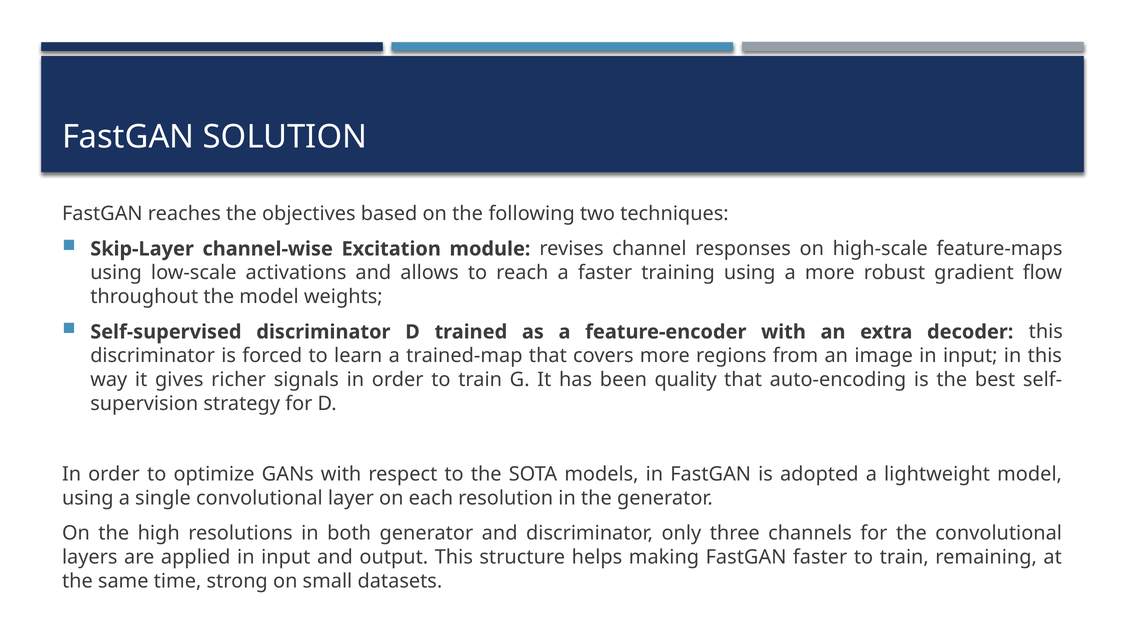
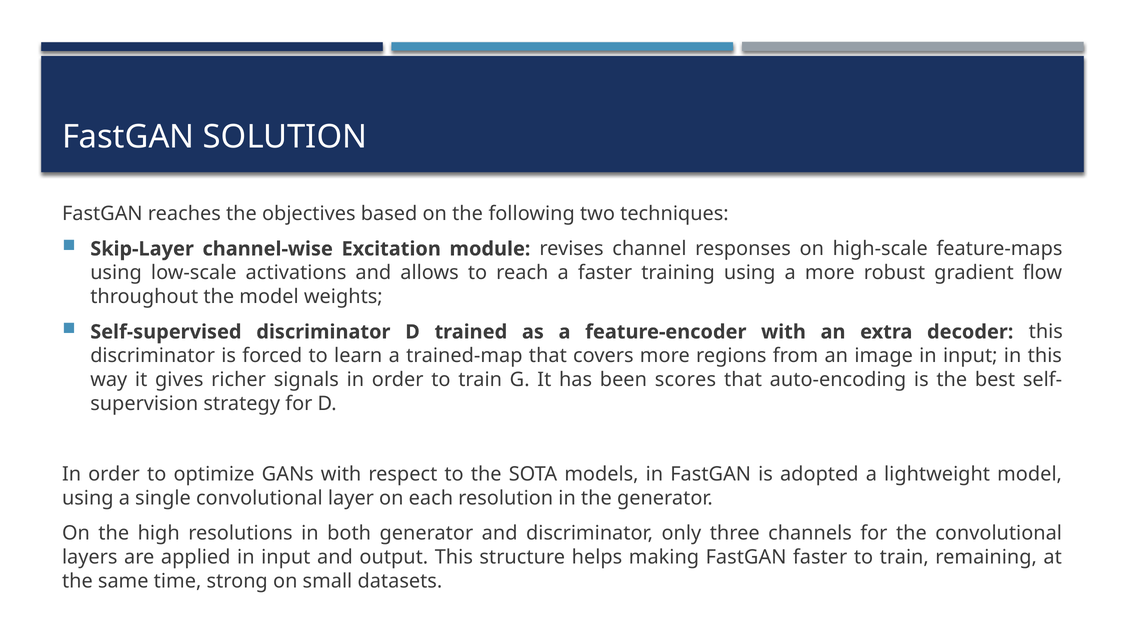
quality: quality -> scores
